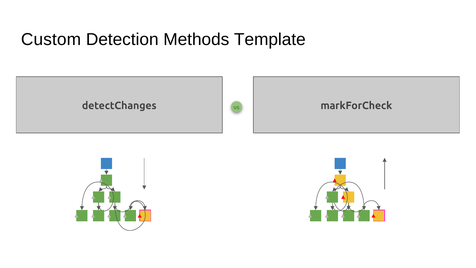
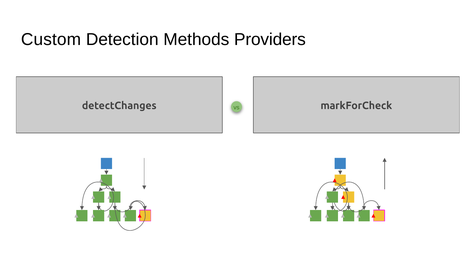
Template: Template -> Providers
